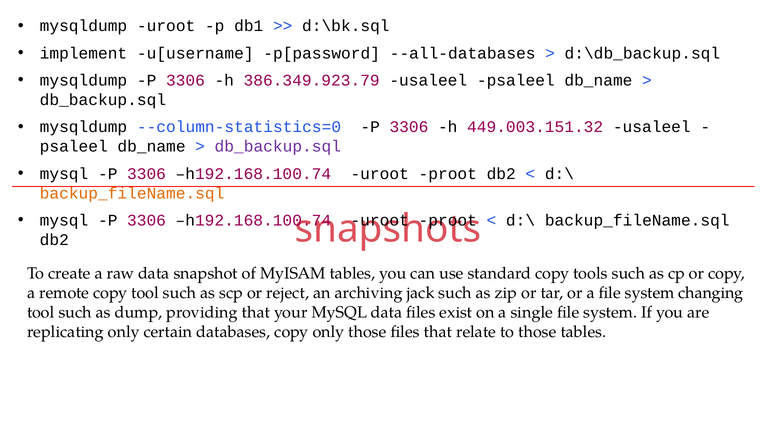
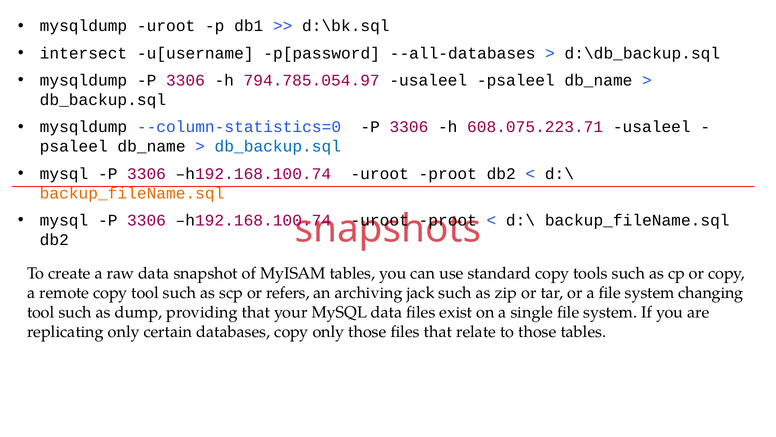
implement: implement -> intersect
386.349.923.79: 386.349.923.79 -> 794.785.054.97
449.003.151.32: 449.003.151.32 -> 608.075.223.71
db_backup.sql at (278, 146) colour: purple -> blue
reject: reject -> refers
